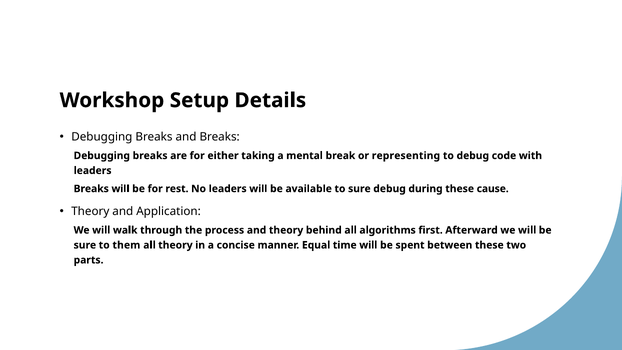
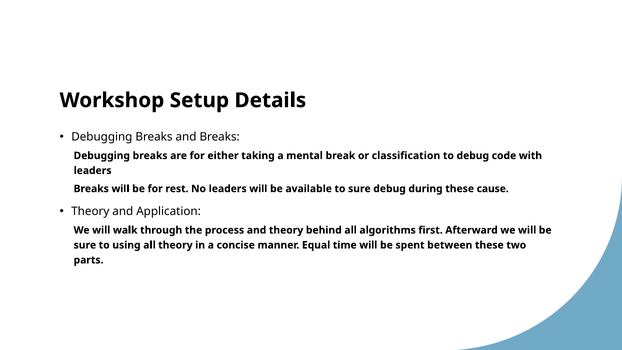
representing: representing -> classification
them: them -> using
